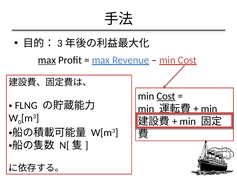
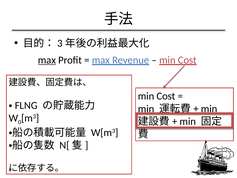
Cost at (166, 96) underline: present -> none
